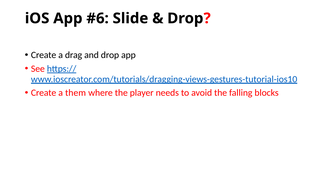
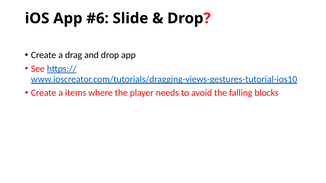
them: them -> items
